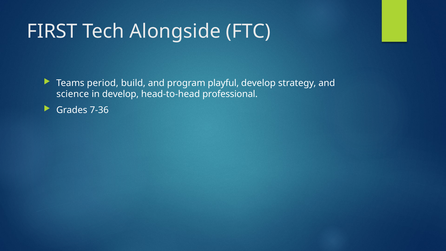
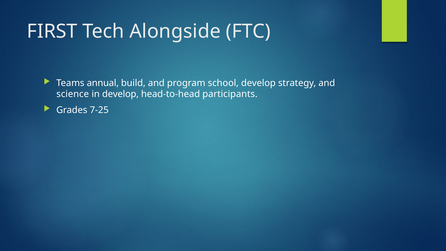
period: period -> annual
playful: playful -> school
professional: professional -> participants
7-36: 7-36 -> 7-25
